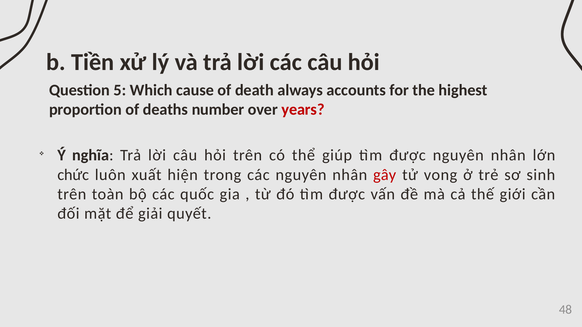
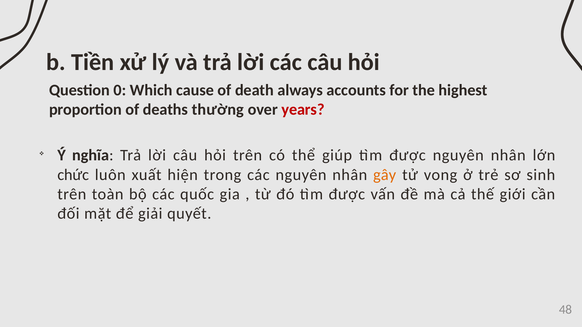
5: 5 -> 0
number: number -> thường
gây colour: red -> orange
